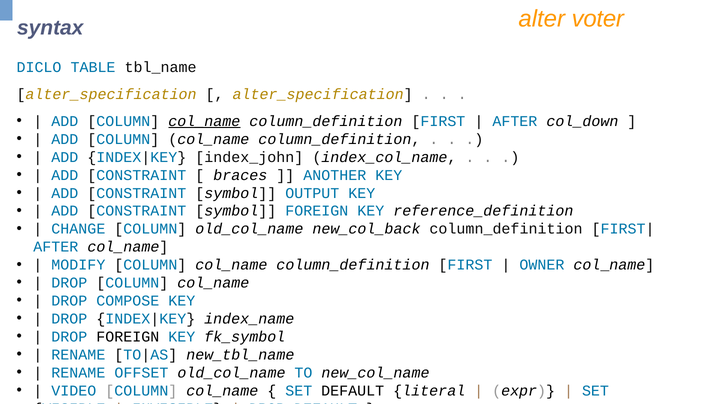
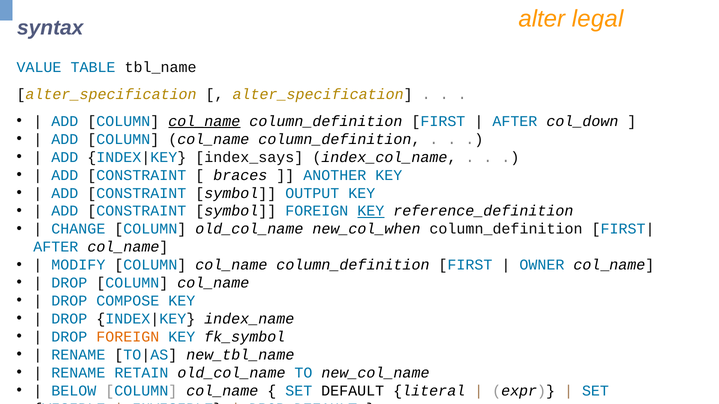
voter: voter -> legal
DICLO: DICLO -> VALUE
index_john: index_john -> index_says
KEY at (371, 211) underline: none -> present
new_col_back: new_col_back -> new_col_when
FOREIGN at (128, 337) colour: black -> orange
OFFSET: OFFSET -> RETAIN
VIDEO: VIDEO -> BELOW
